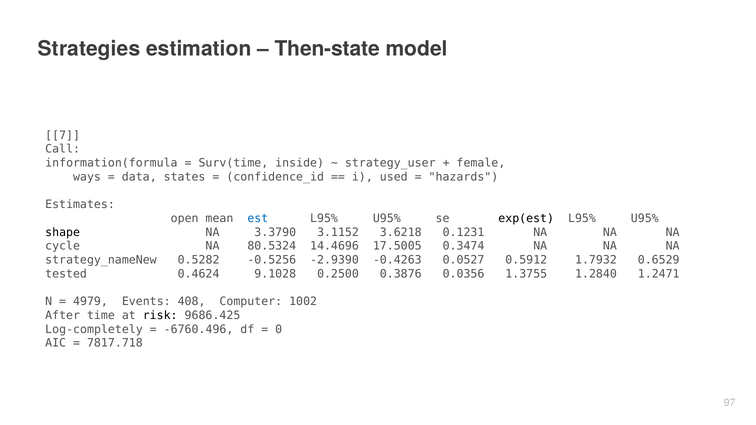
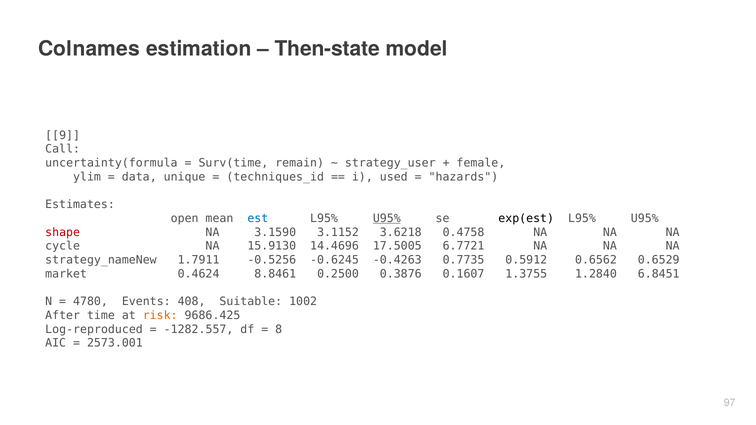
Strategies: Strategies -> Colnames
7: 7 -> 9
information(formula: information(formula -> uncertainty(formula
inside: inside -> remain
ways: ways -> ylim
states: states -> unique
confidence_id: confidence_id -> techniques_id
U95% at (387, 219) underline: none -> present
shape colour: black -> red
3.3790: 3.3790 -> 3.1590
0.1231: 0.1231 -> 0.4758
80.5324: 80.5324 -> 15.9130
0.3474: 0.3474 -> 6.7721
0.5282: 0.5282 -> 1.7911
-2.9390: -2.9390 -> -0.6245
0.0527: 0.0527 -> 0.7735
1.7932: 1.7932 -> 0.6562
tested: tested -> market
9.1028: 9.1028 -> 8.8461
0.0356: 0.0356 -> 0.1607
1.2471: 1.2471 -> 6.8451
4979: 4979 -> 4780
Computer: Computer -> Suitable
risk colour: black -> orange
Log-completely: Log-completely -> Log-reproduced
-6760.496: -6760.496 -> -1282.557
0: 0 -> 8
7817.718: 7817.718 -> 2573.001
